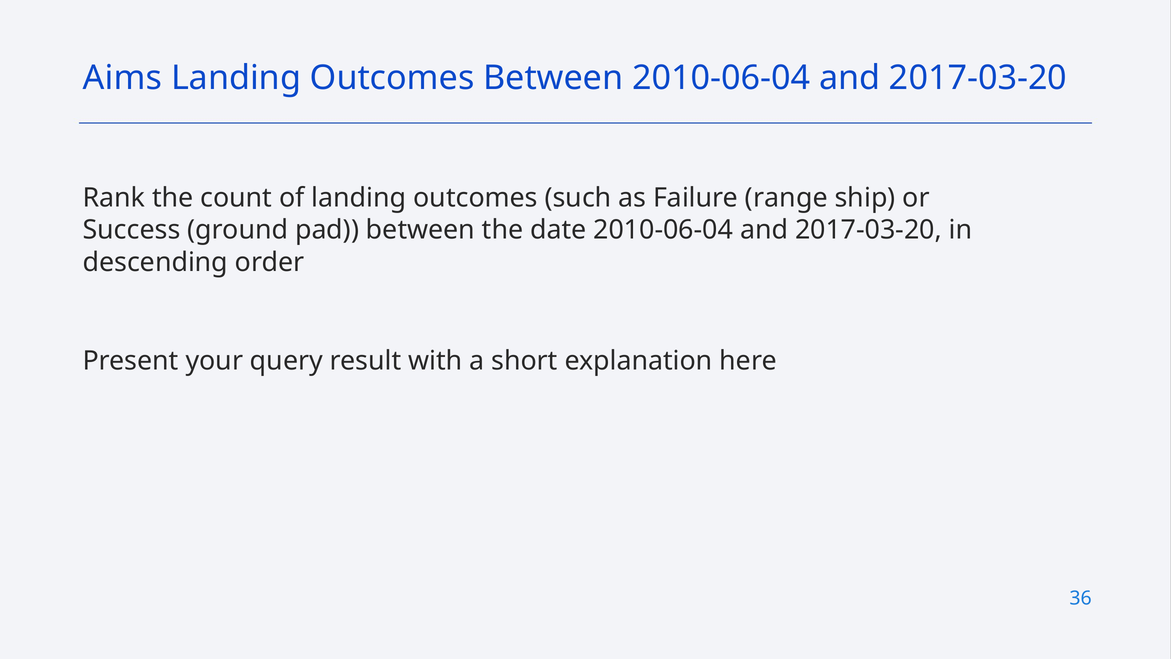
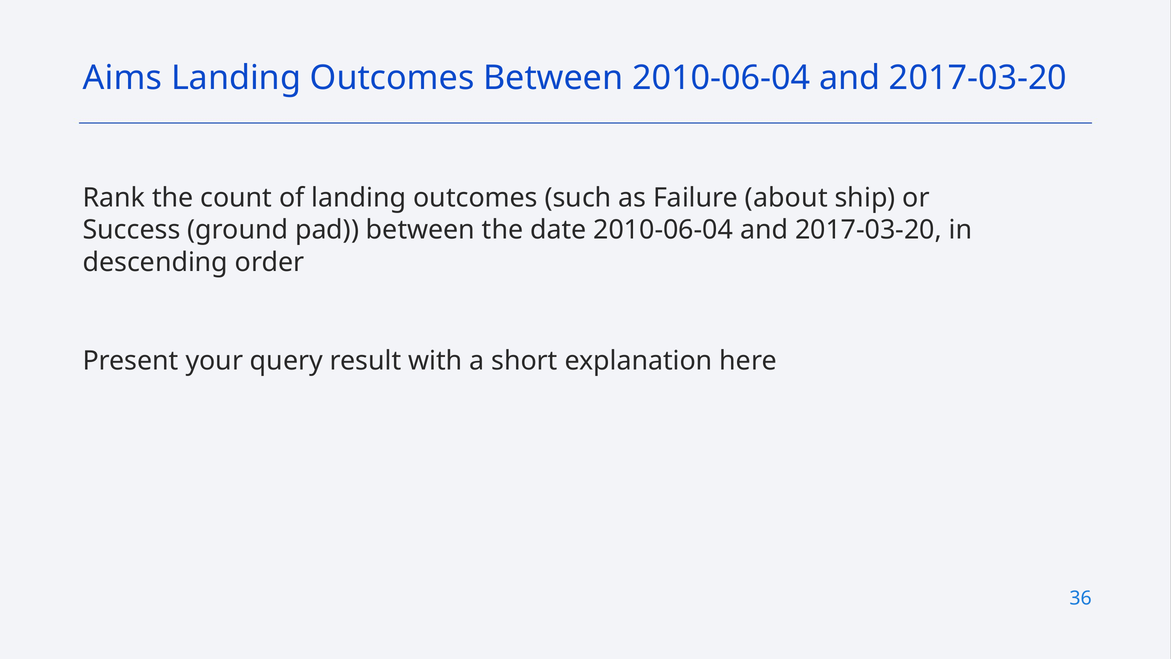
range: range -> about
